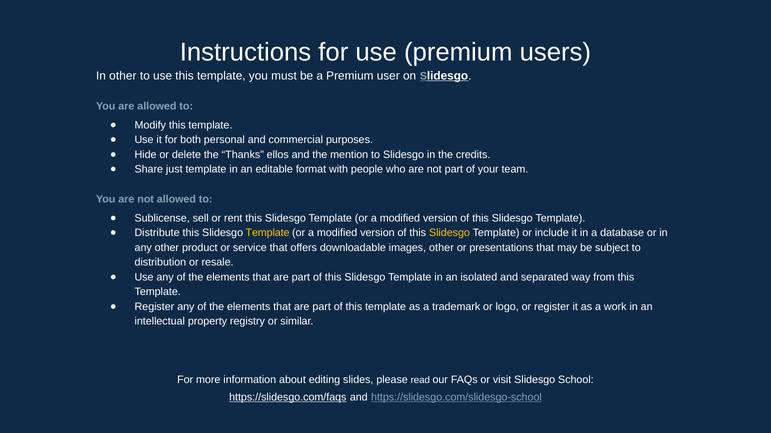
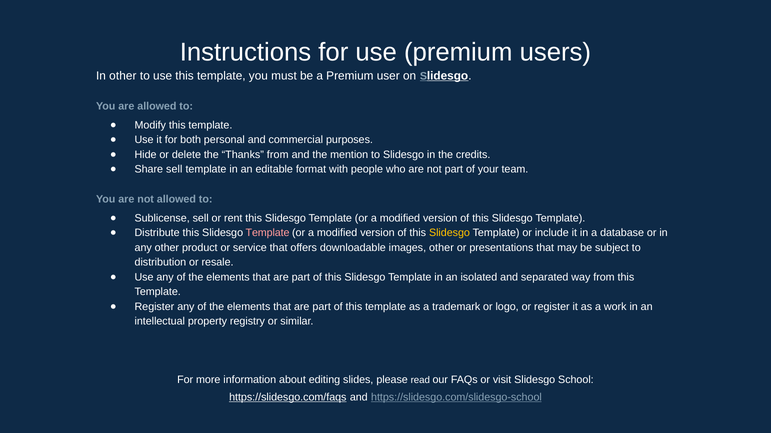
Thanks ellos: ellos -> from
Share just: just -> sell
Template at (268, 233) colour: yellow -> pink
